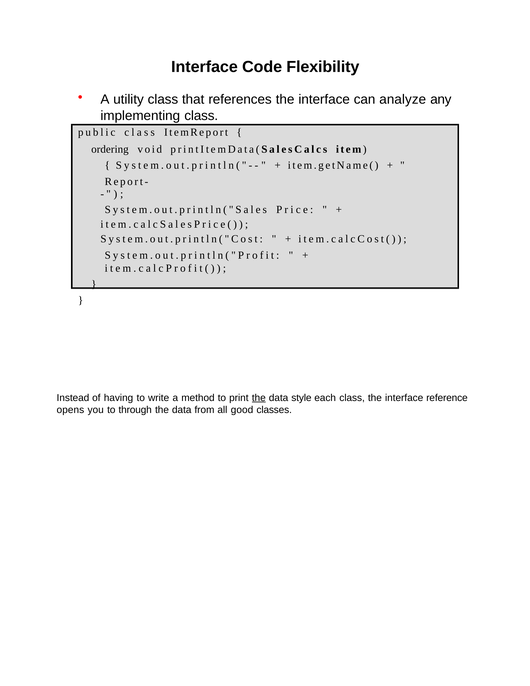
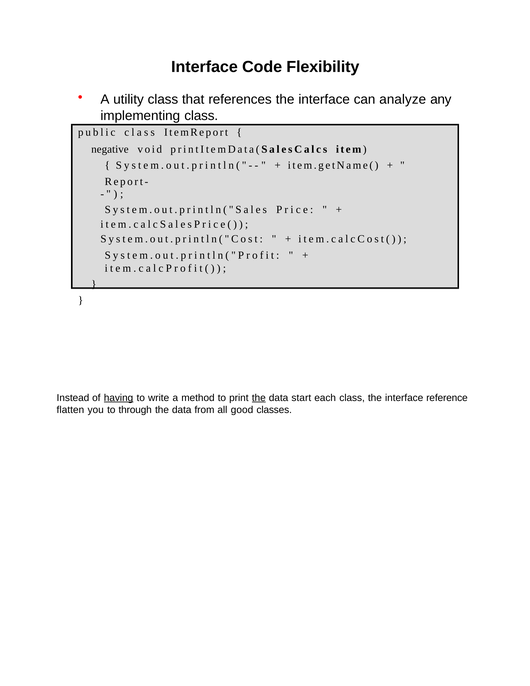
ordering: ordering -> negative
having underline: none -> present
style: style -> start
opens: opens -> flatten
